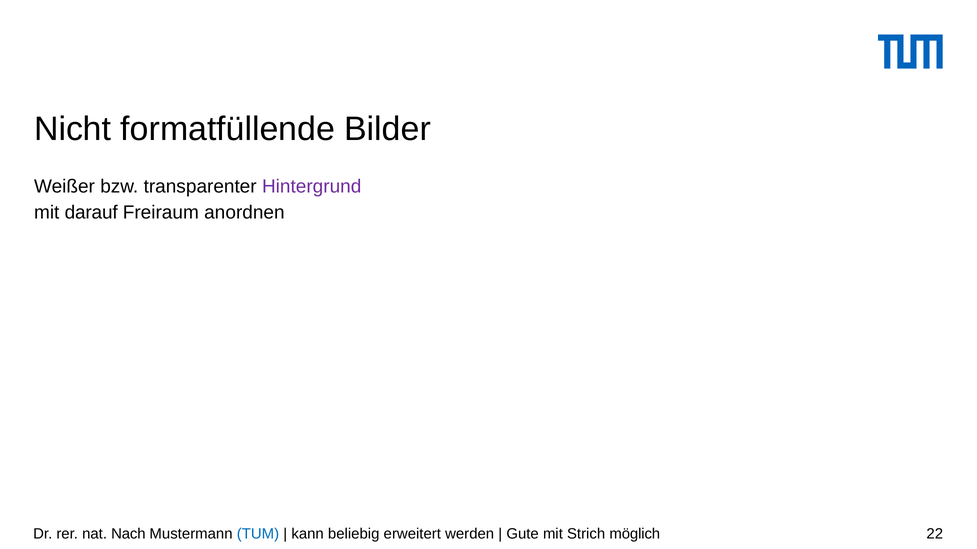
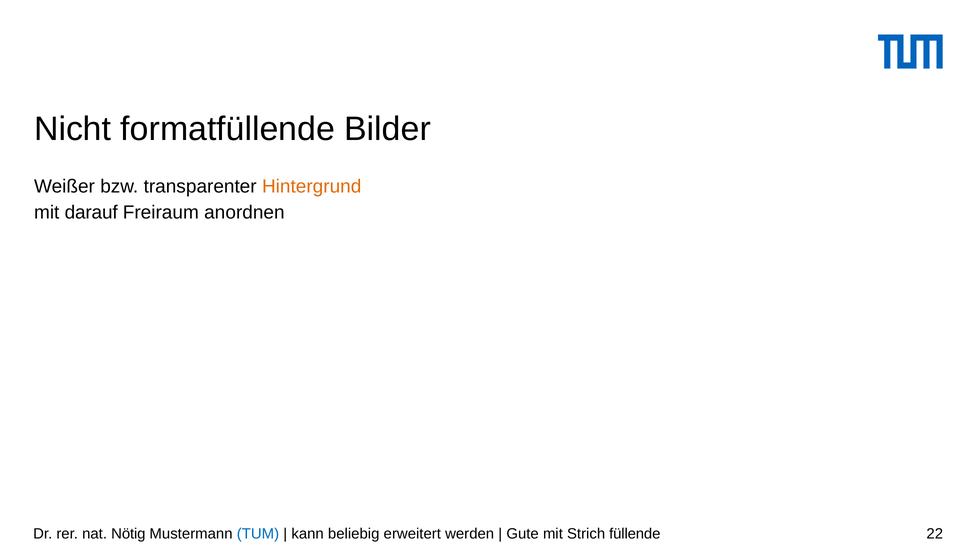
Hintergrund colour: purple -> orange
Nach: Nach -> Nötig
möglich: möglich -> füllende
